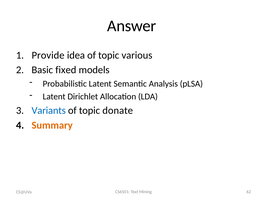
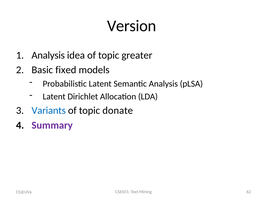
Answer: Answer -> Version
Provide at (48, 55): Provide -> Analysis
various: various -> greater
Summary colour: orange -> purple
